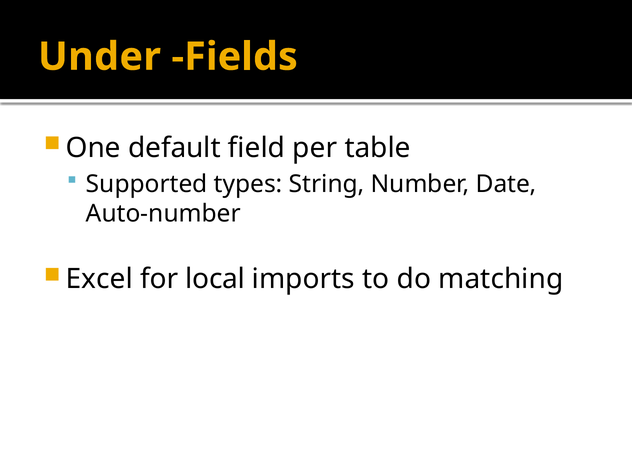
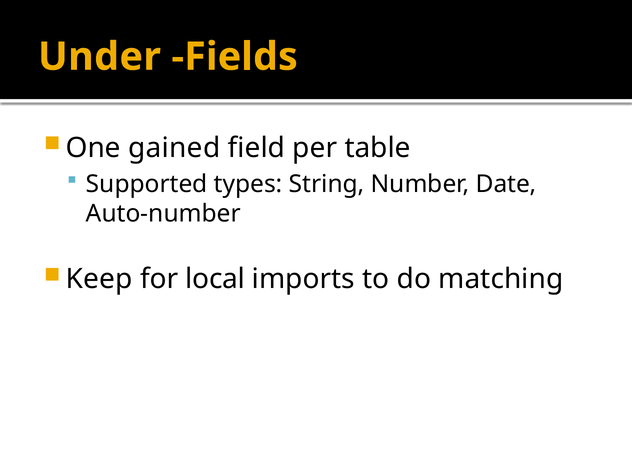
default: default -> gained
Excel: Excel -> Keep
